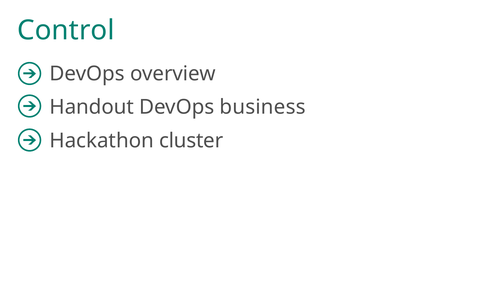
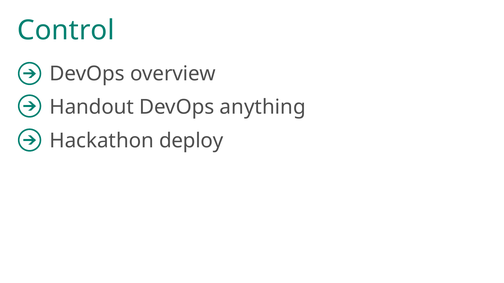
business: business -> anything
cluster: cluster -> deploy
